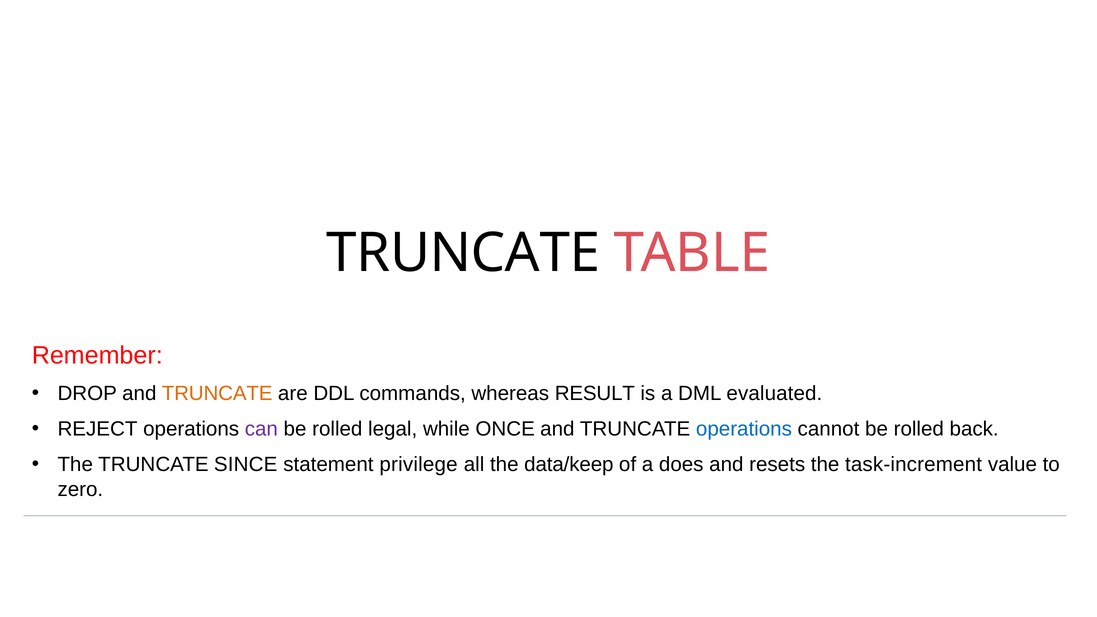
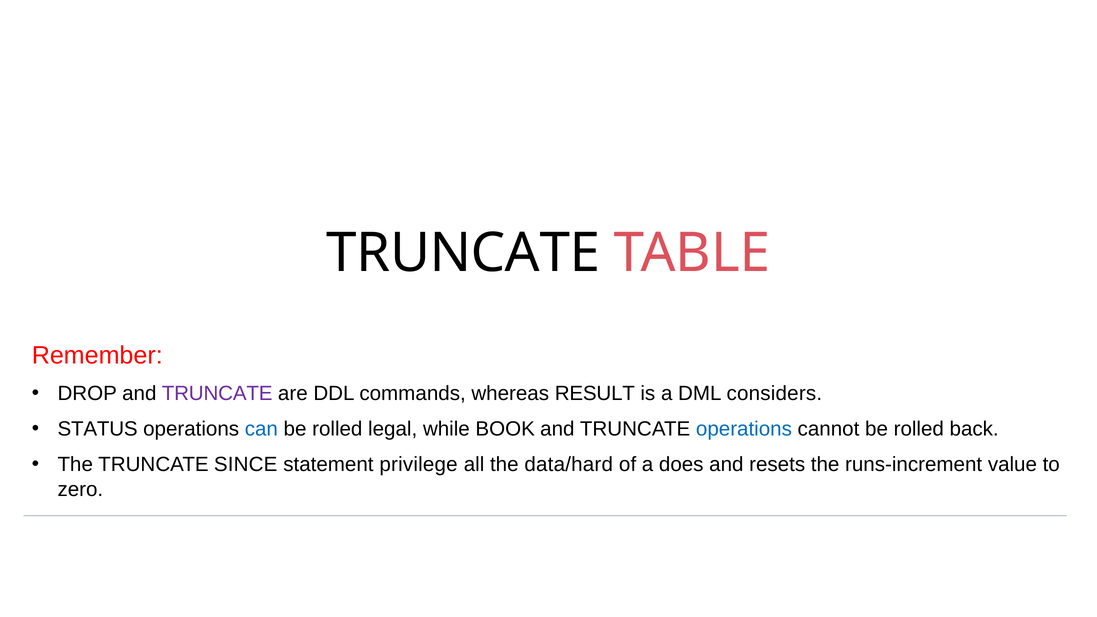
TRUNCATE at (217, 393) colour: orange -> purple
evaluated: evaluated -> considers
REJECT: REJECT -> STATUS
can colour: purple -> blue
ONCE: ONCE -> BOOK
data/keep: data/keep -> data/hard
task-increment: task-increment -> runs-increment
